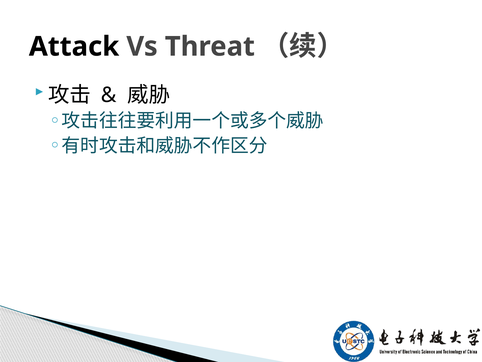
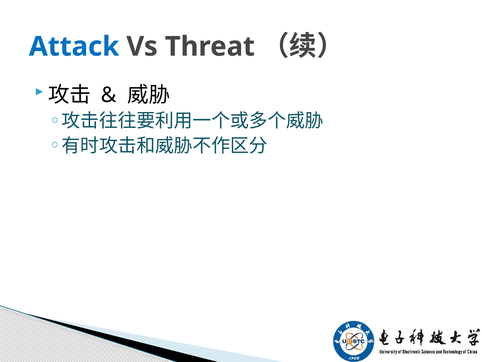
Attack colour: black -> blue
